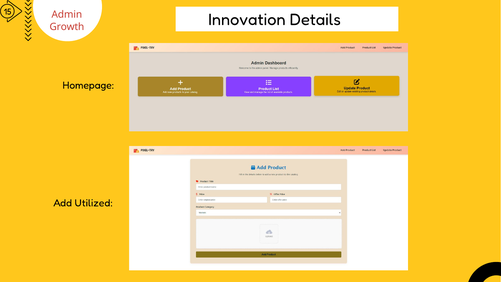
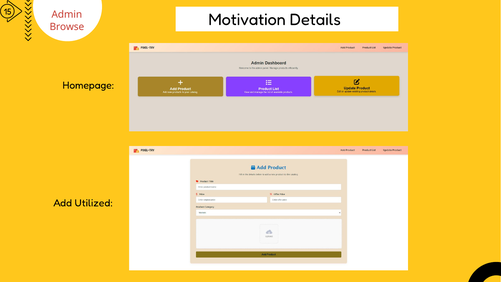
Innovation: Innovation -> Motivation
Growth: Growth -> Browse
